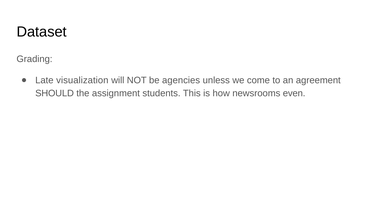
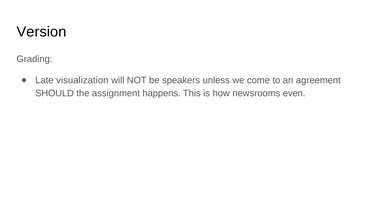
Dataset: Dataset -> Version
agencies: agencies -> speakers
students: students -> happens
